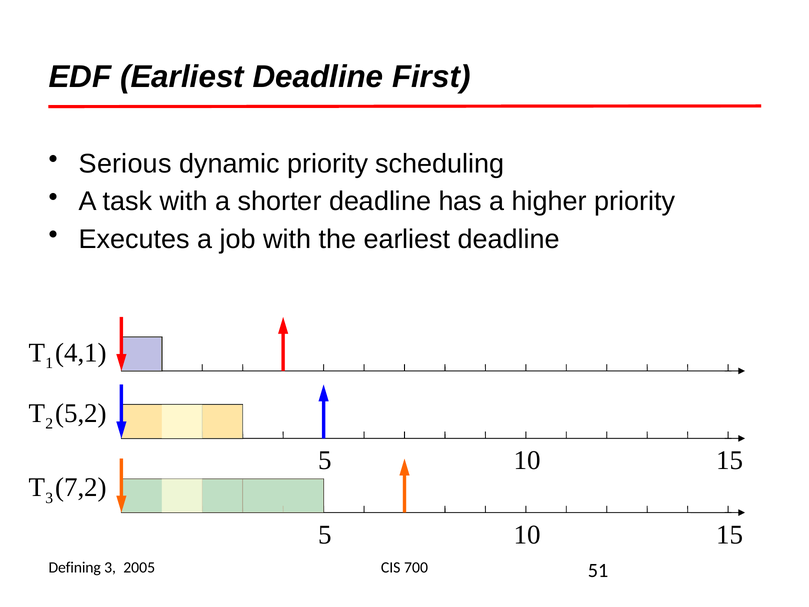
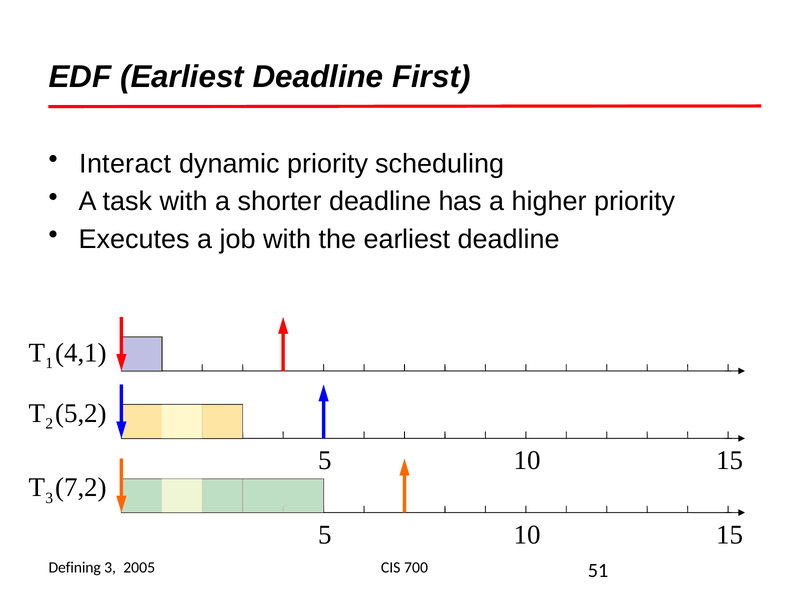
Serious: Serious -> Interact
